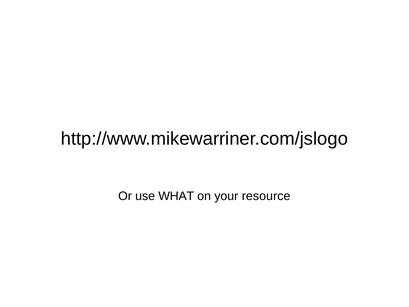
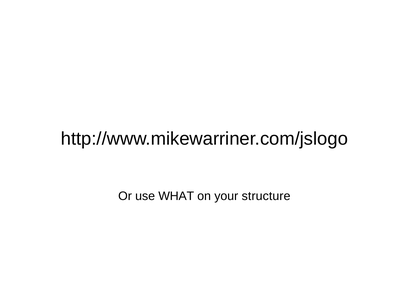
resource: resource -> structure
